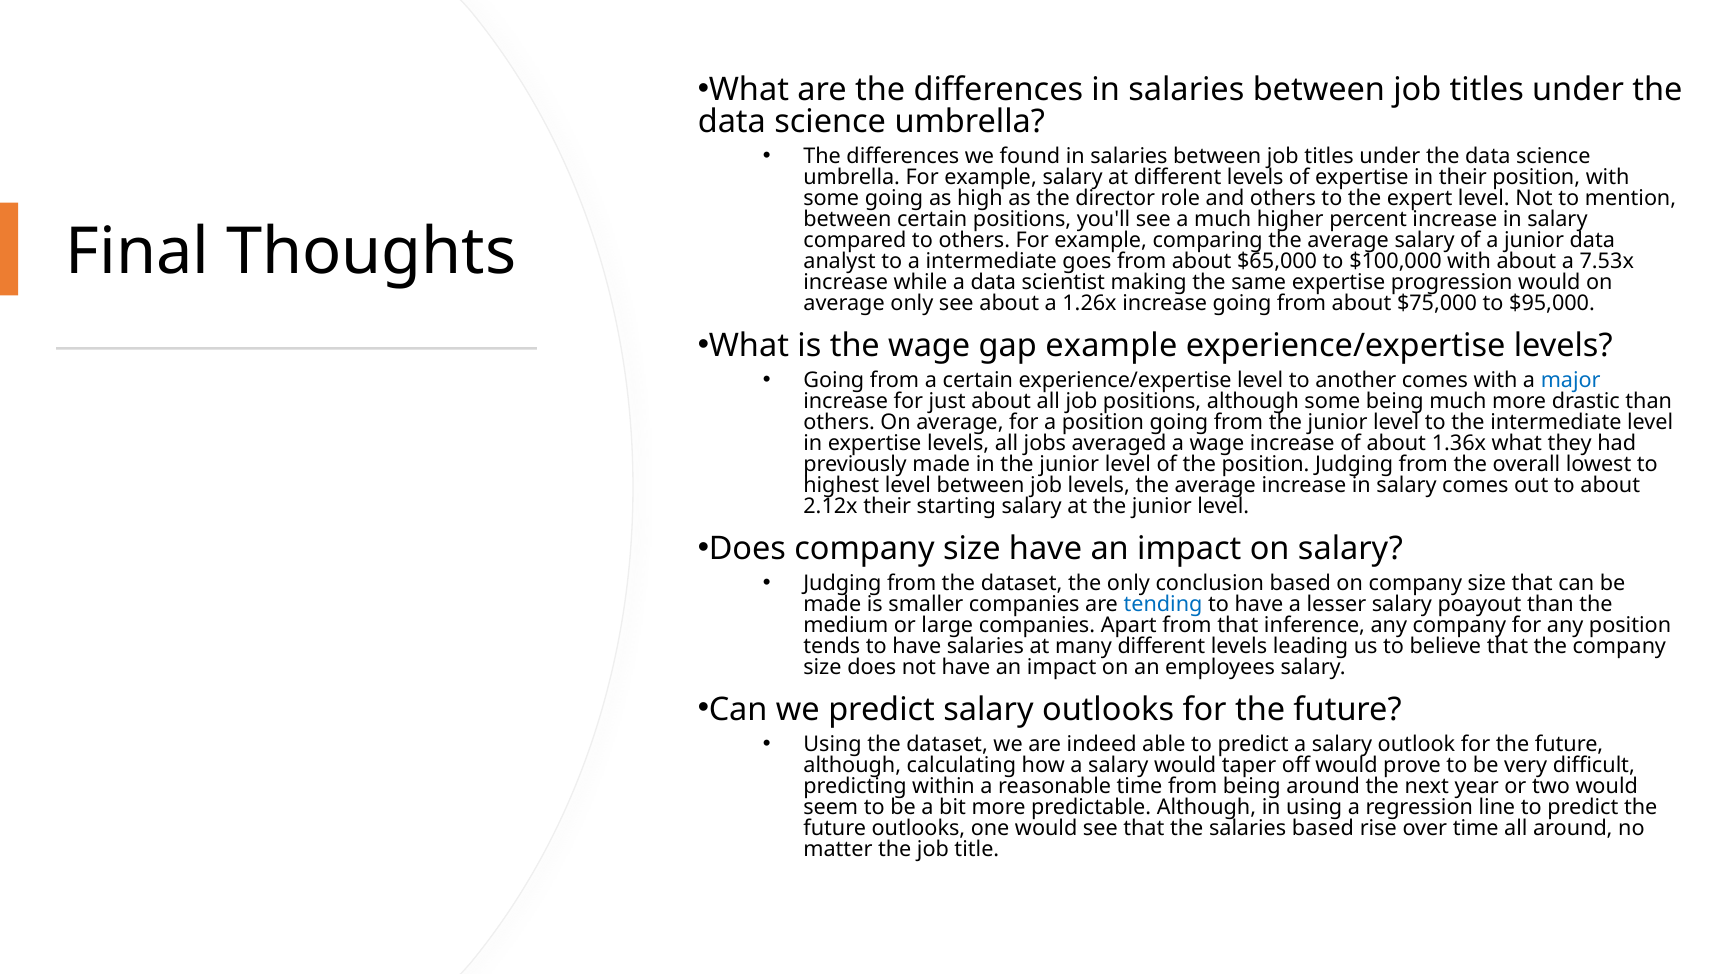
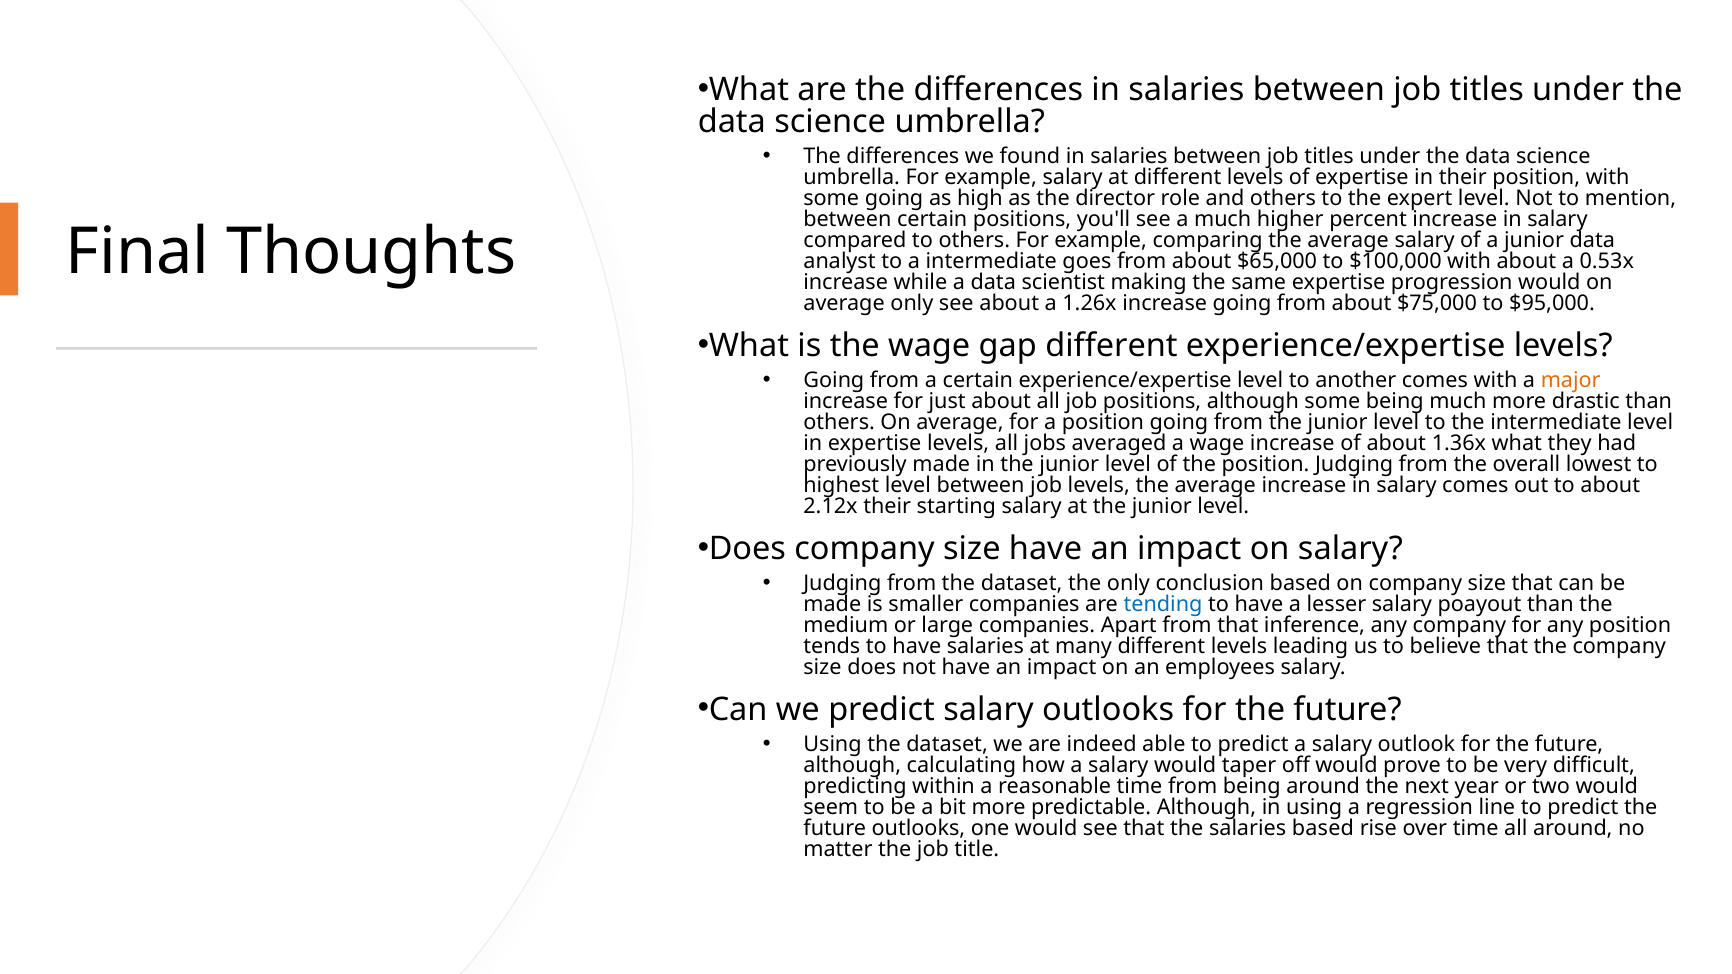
7.53x: 7.53x -> 0.53x
gap example: example -> different
major colour: blue -> orange
